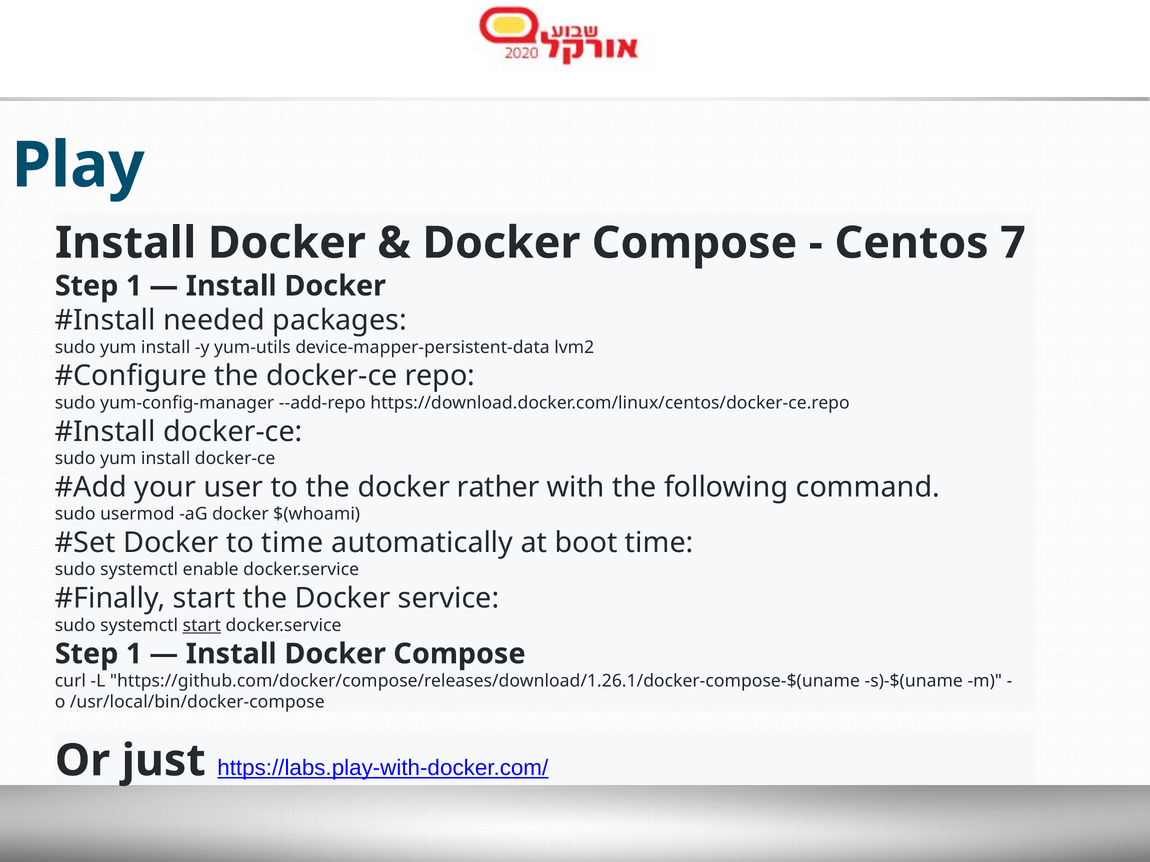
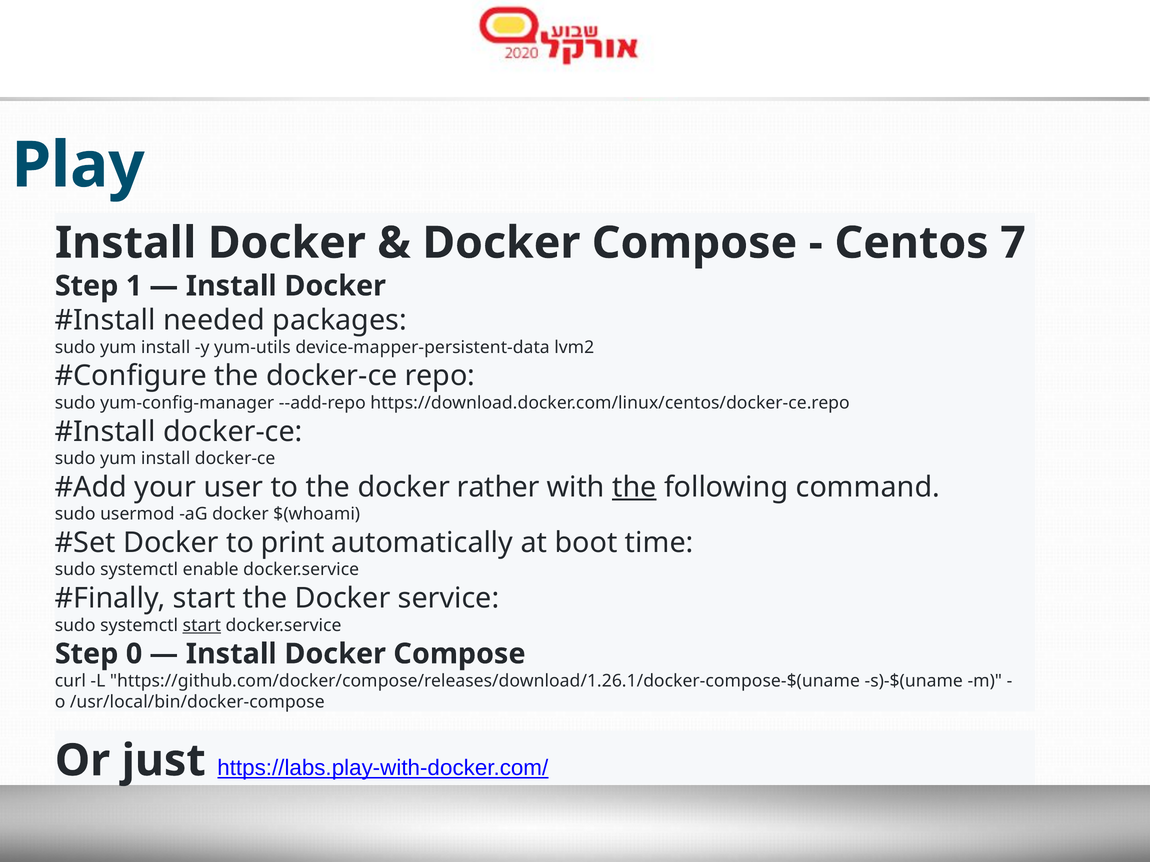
the at (634, 487) underline: none -> present
to time: time -> print
1 at (134, 654): 1 -> 0
